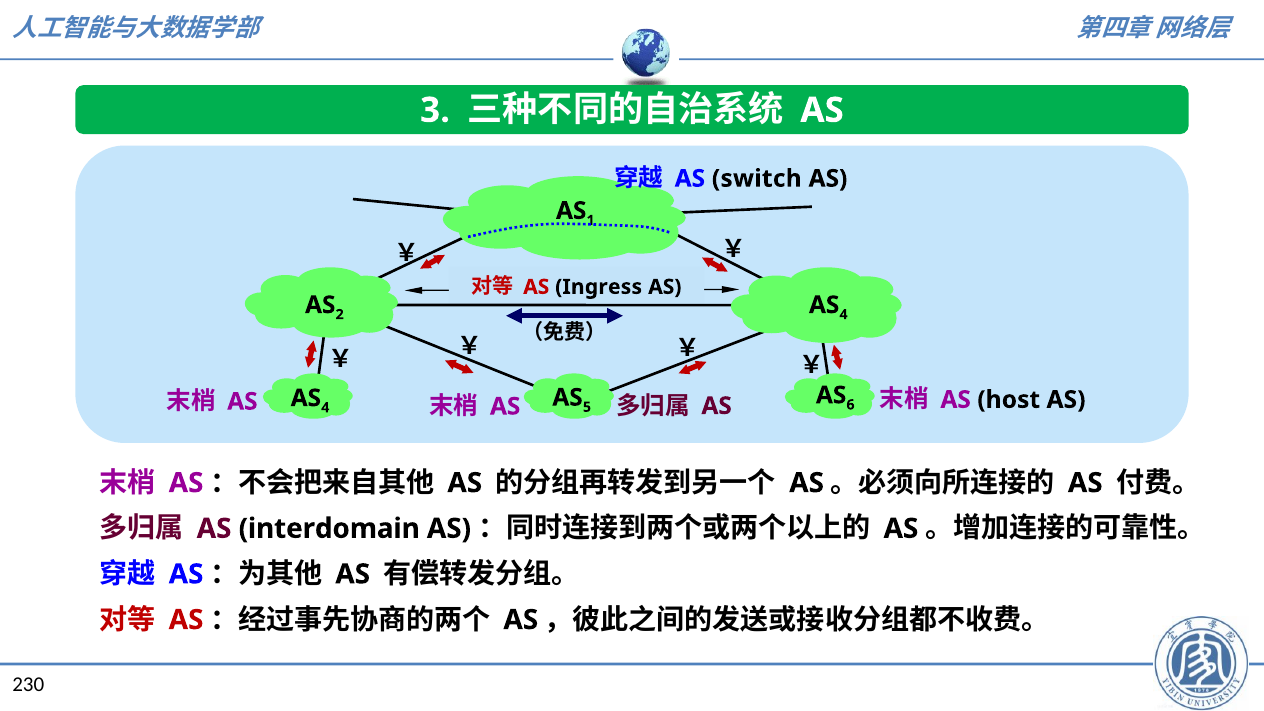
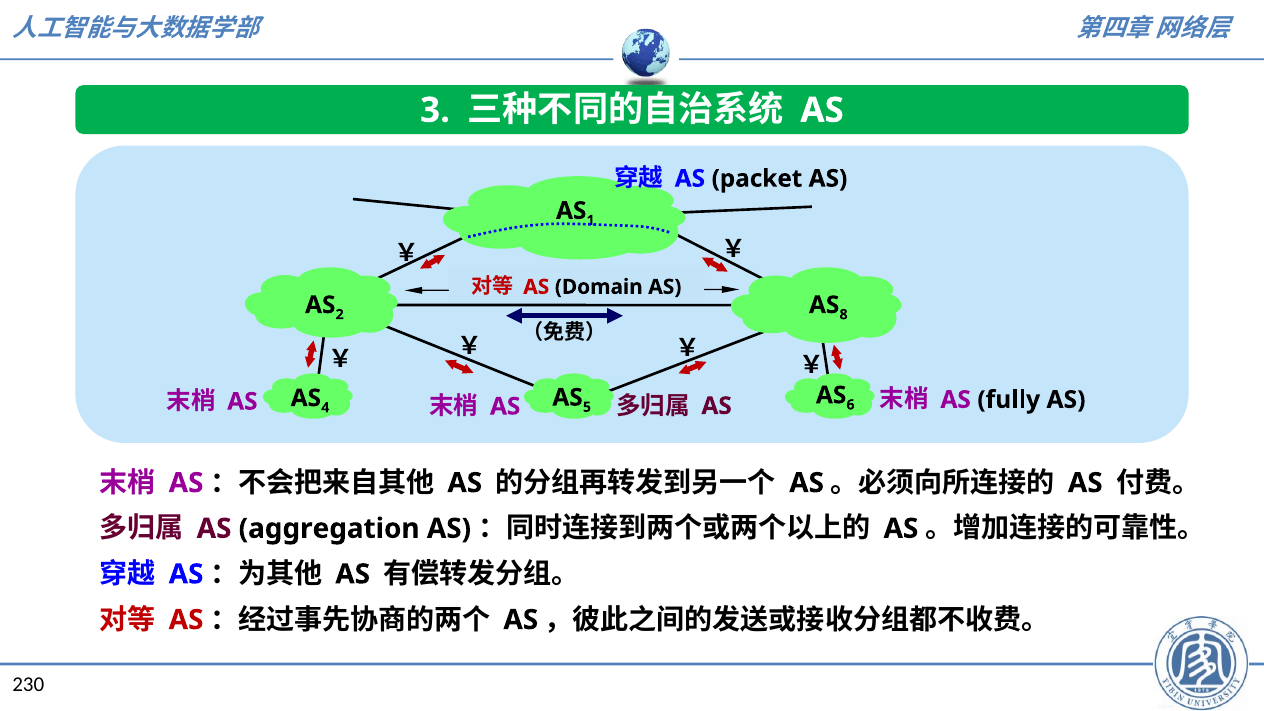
switch: switch -> packet
Ingress: Ingress -> Domain
4 at (844, 315): 4 -> 8
host: host -> fully
interdomain: interdomain -> aggregation
